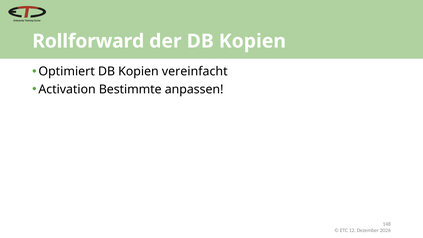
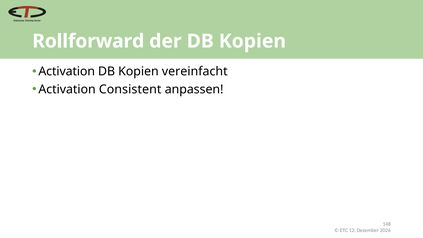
Optimiert at (67, 72): Optimiert -> Activation
Bestimmte: Bestimmte -> Consistent
